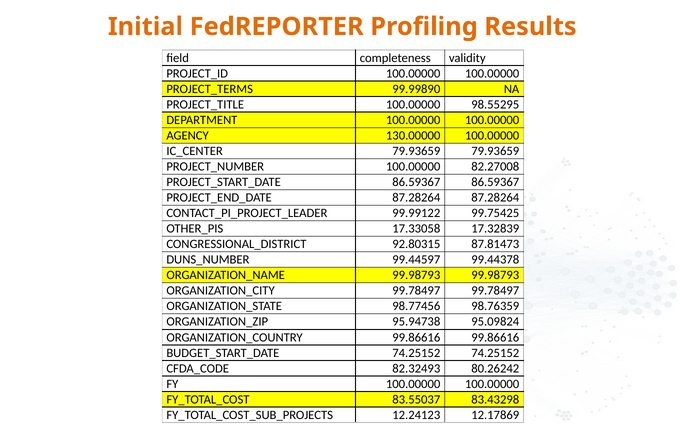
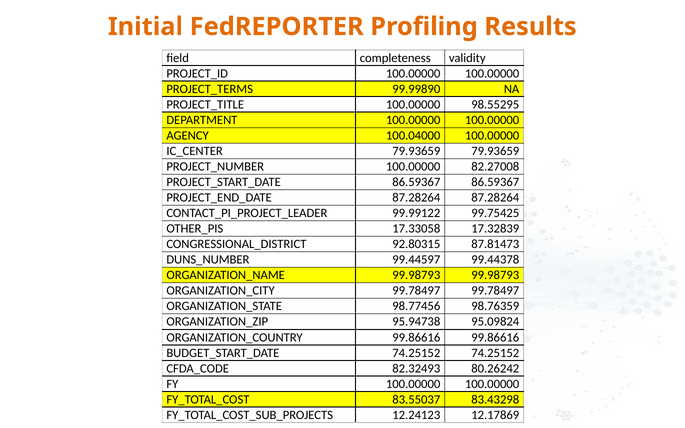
130.00000: 130.00000 -> 100.04000
